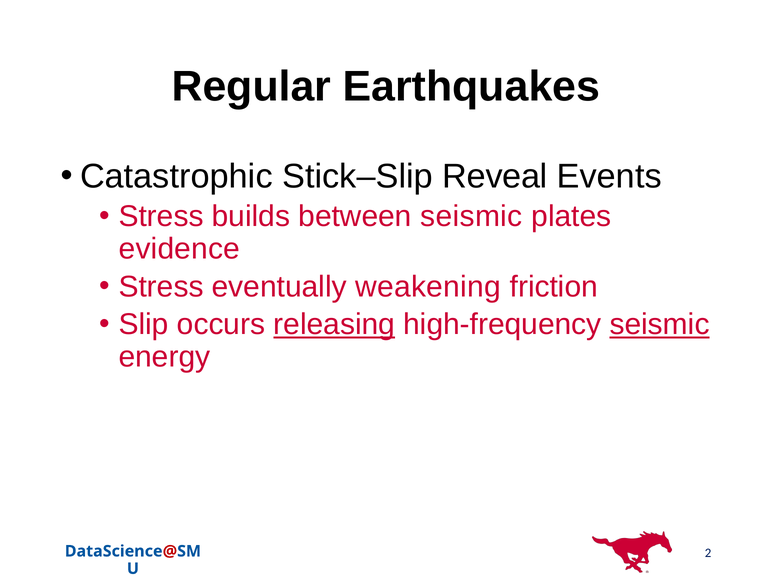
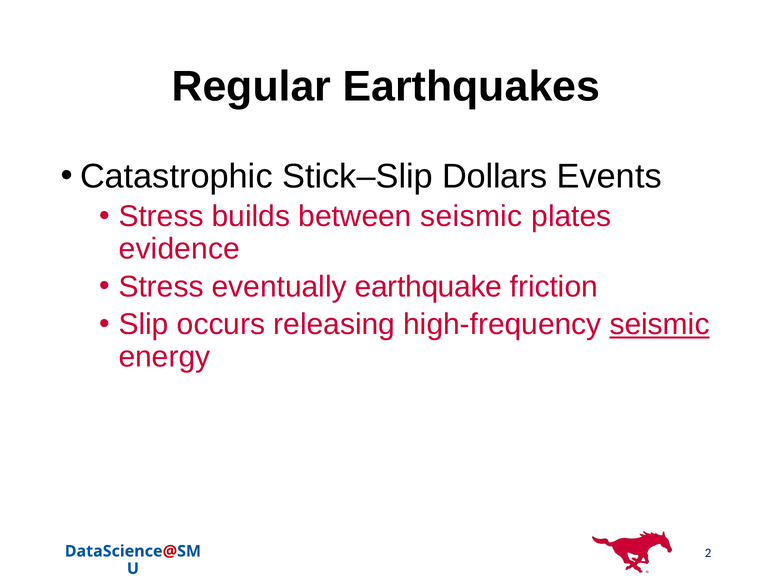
Reveal: Reveal -> Dollars
weakening: weakening -> earthquake
releasing underline: present -> none
